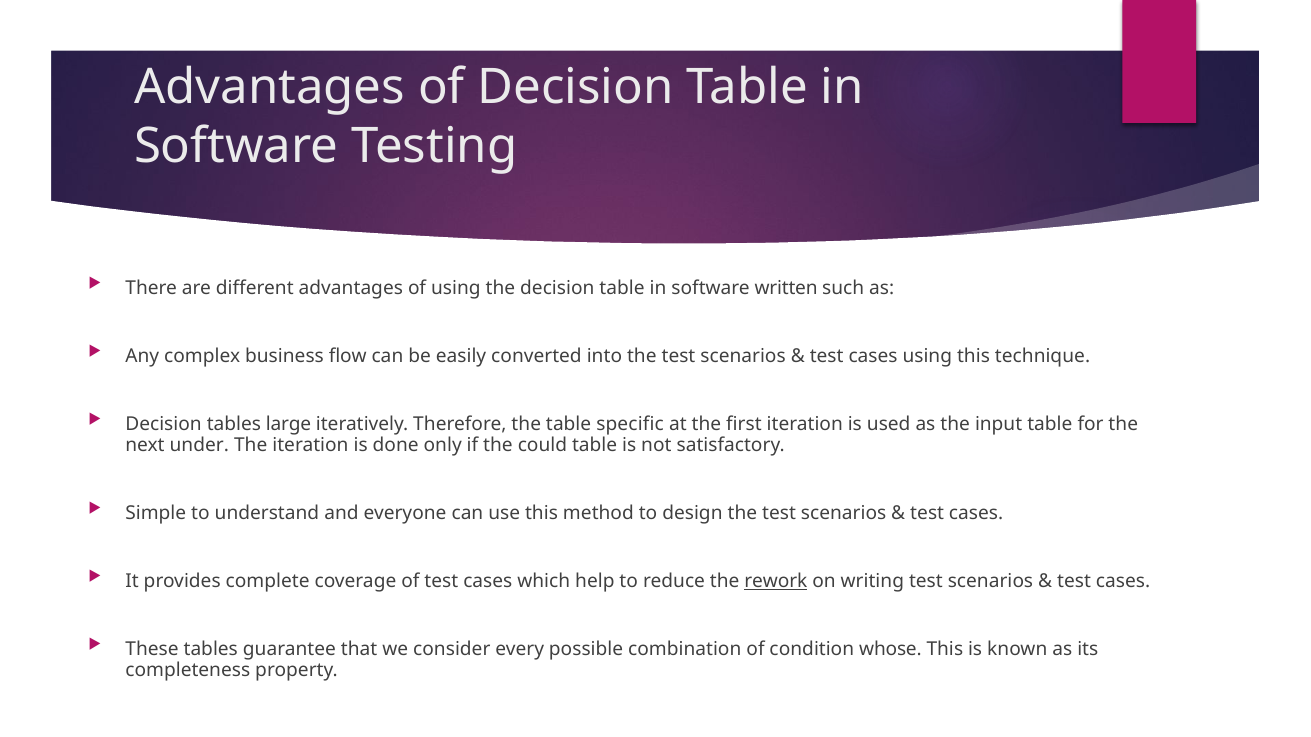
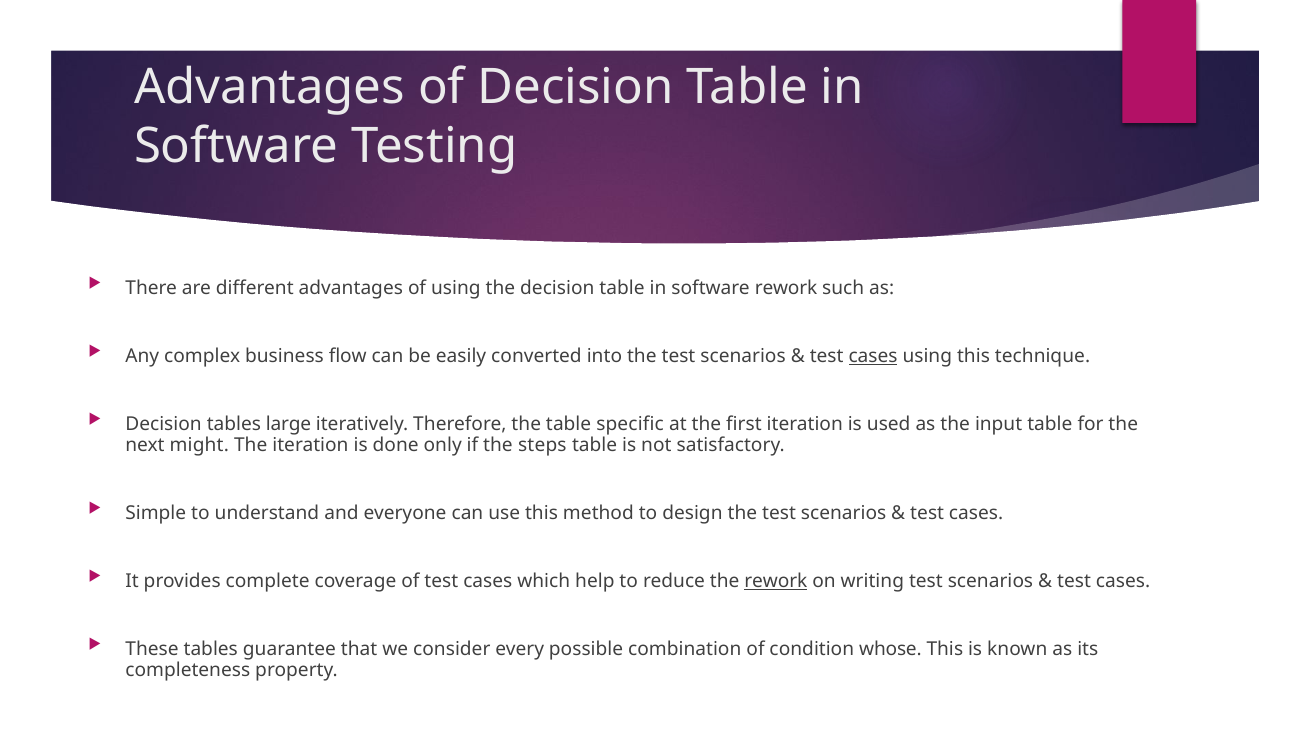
software written: written -> rework
cases at (873, 357) underline: none -> present
under: under -> might
could: could -> steps
